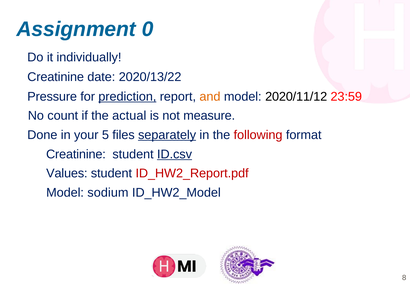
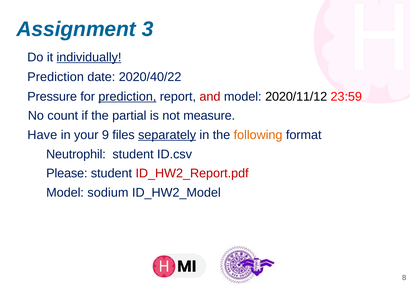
0: 0 -> 3
individually underline: none -> present
Creatinine at (56, 77): Creatinine -> Prediction
2020/13/22: 2020/13/22 -> 2020/40/22
and colour: orange -> red
actual: actual -> partial
Done: Done -> Have
5: 5 -> 9
following colour: red -> orange
Creatinine at (76, 154): Creatinine -> Neutrophil
ID.csv underline: present -> none
Values: Values -> Please
